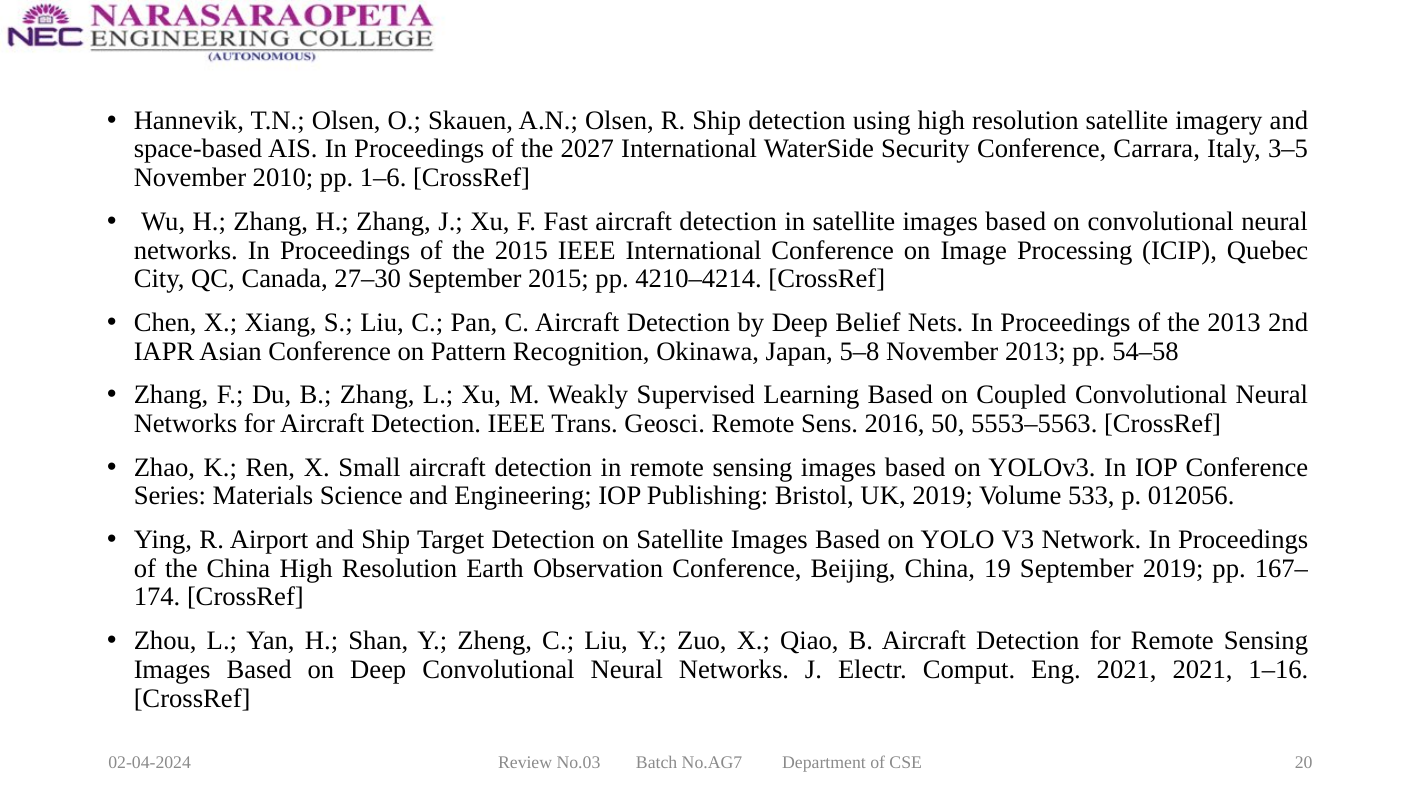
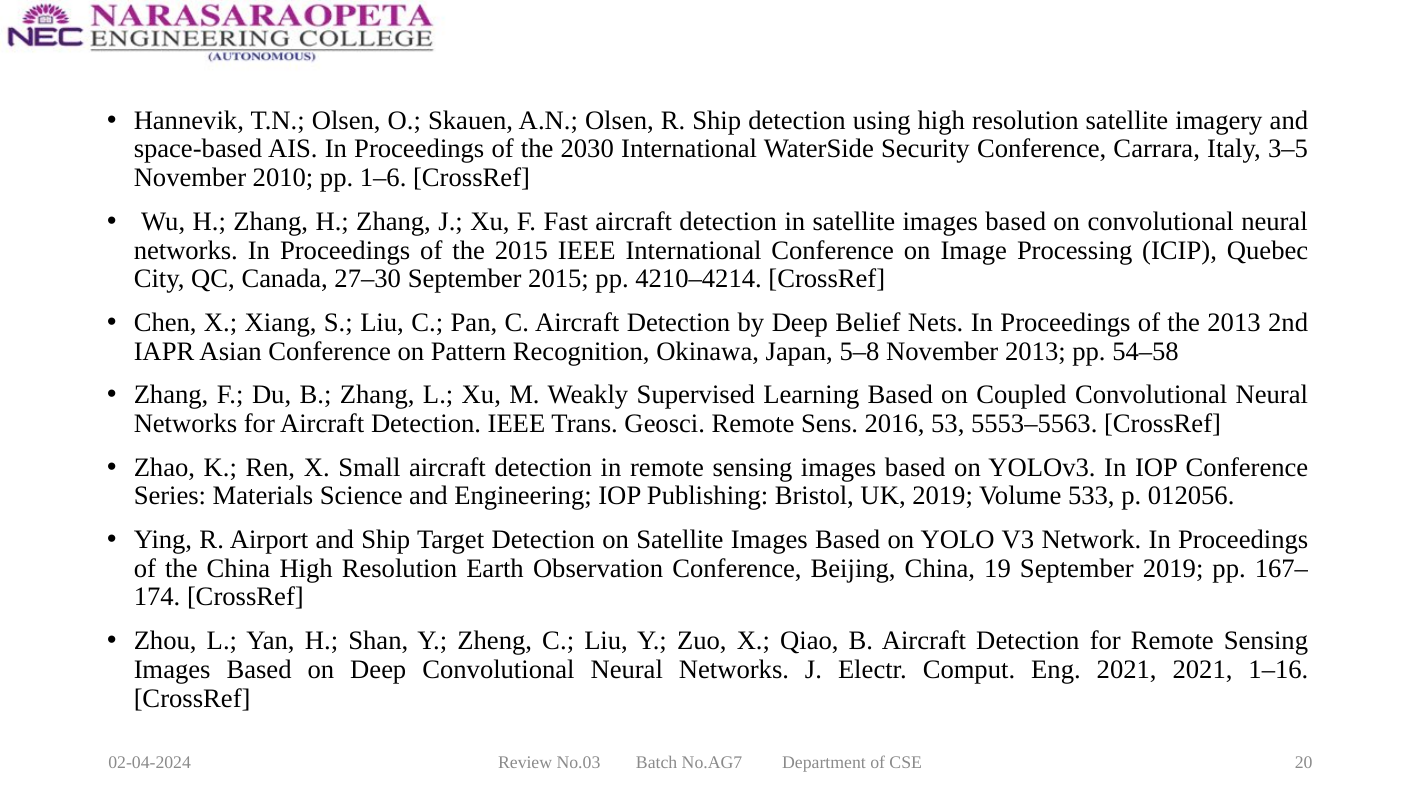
2027: 2027 -> 2030
50: 50 -> 53
